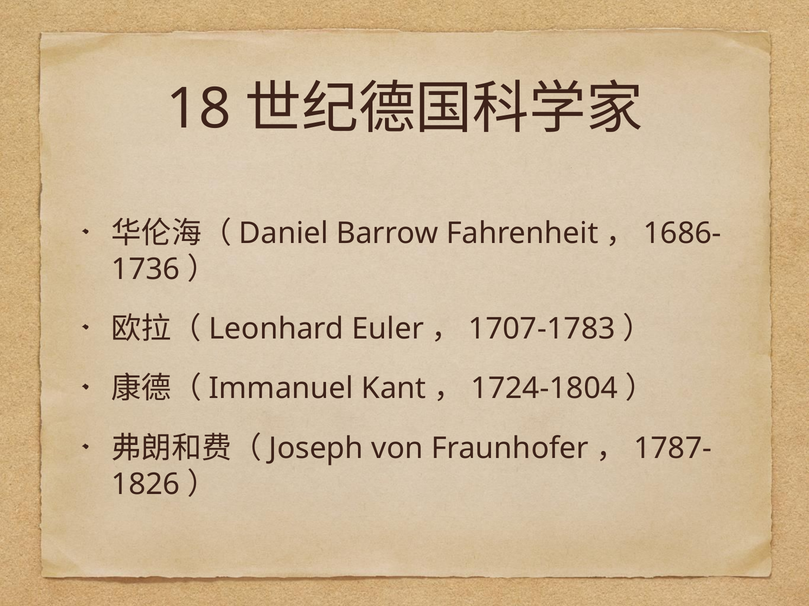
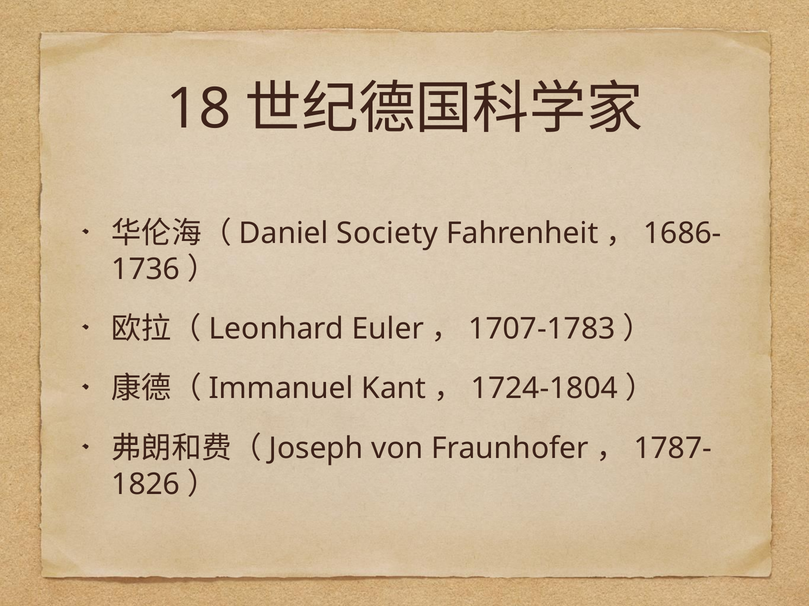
Barrow: Barrow -> Society
